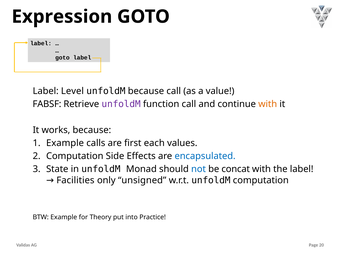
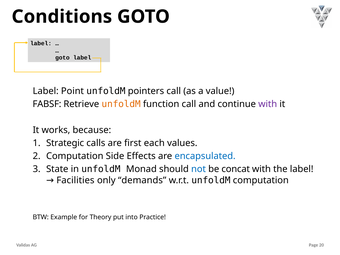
Expression: Expression -> Conditions
Level: Level -> Point
unfoldM because: because -> pointers
unfoldM at (121, 104) colour: purple -> orange
with at (268, 104) colour: orange -> purple
Example at (65, 143): Example -> Strategic
unsigned: unsigned -> demands
